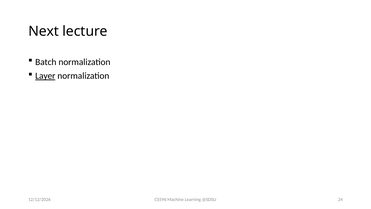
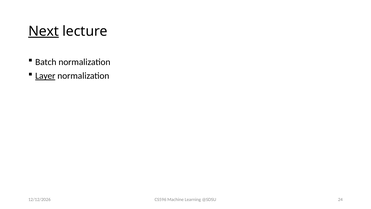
Next underline: none -> present
